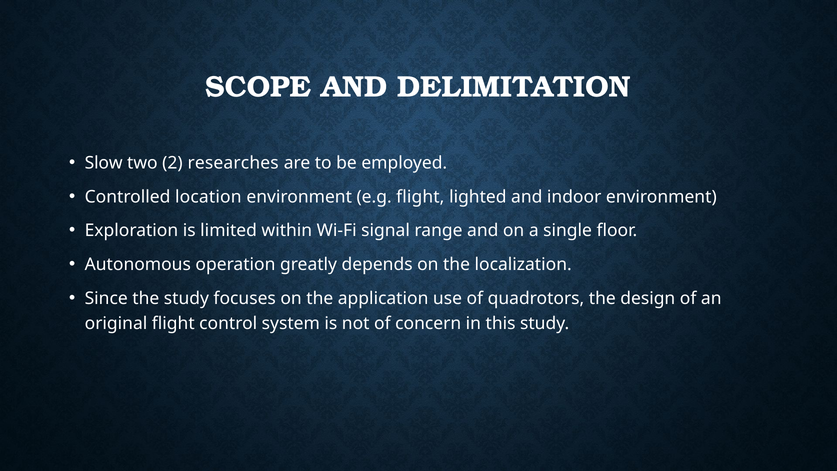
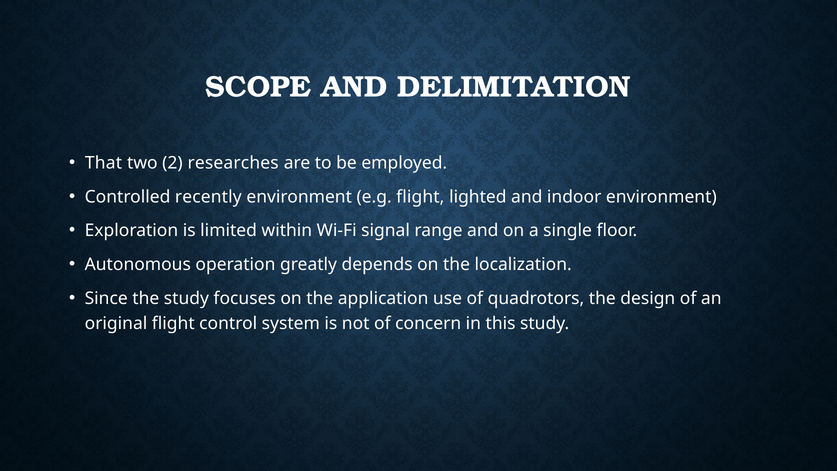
Slow: Slow -> That
location: location -> recently
